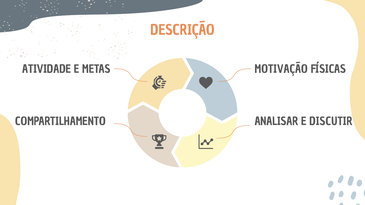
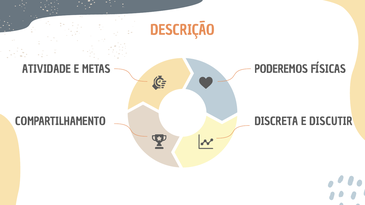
MOTIVAÇÃO: MOTIVAÇÃO -> PODEREMOS
ANALISAR: ANALISAR -> DISCRETA
